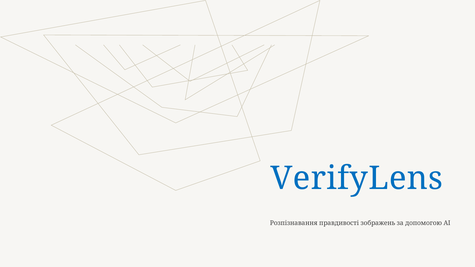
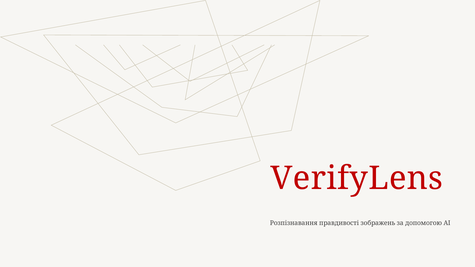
VerifyLens colour: blue -> red
